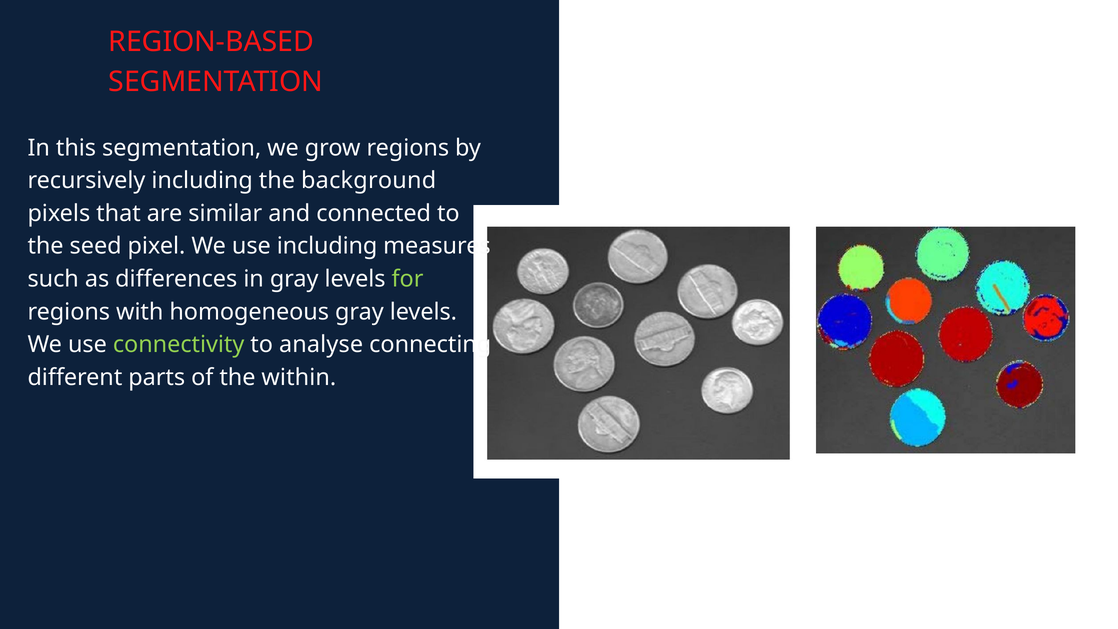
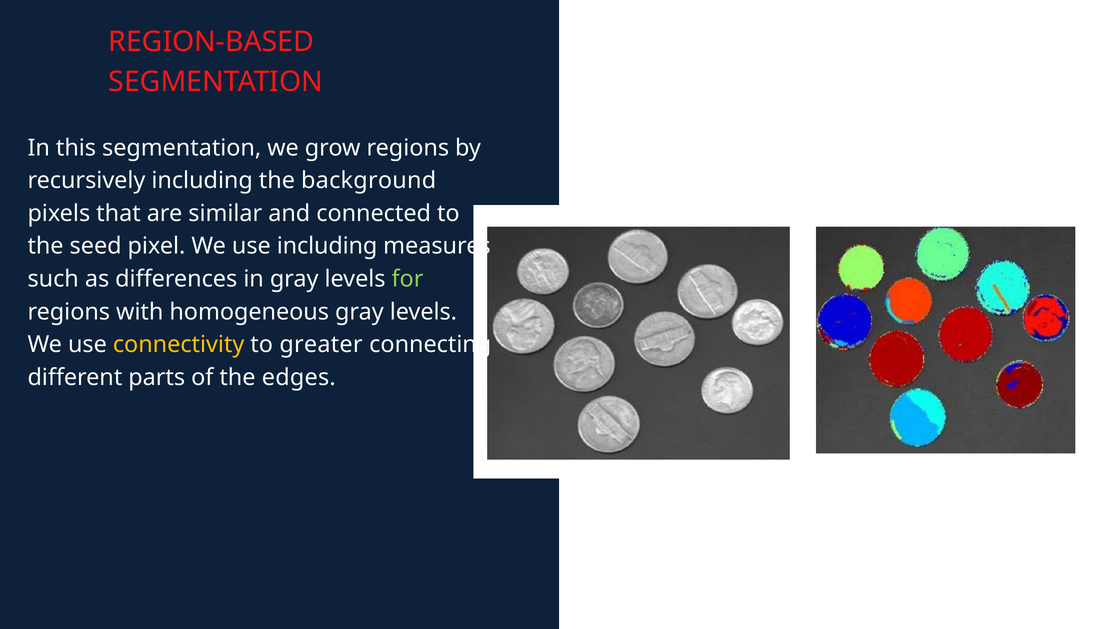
connectivity colour: light green -> yellow
analyse: analyse -> greater
within: within -> edges
